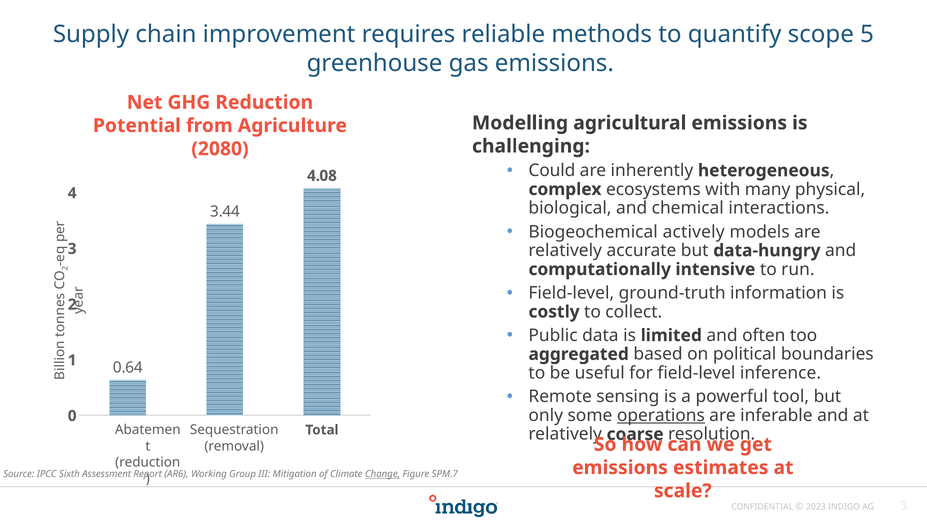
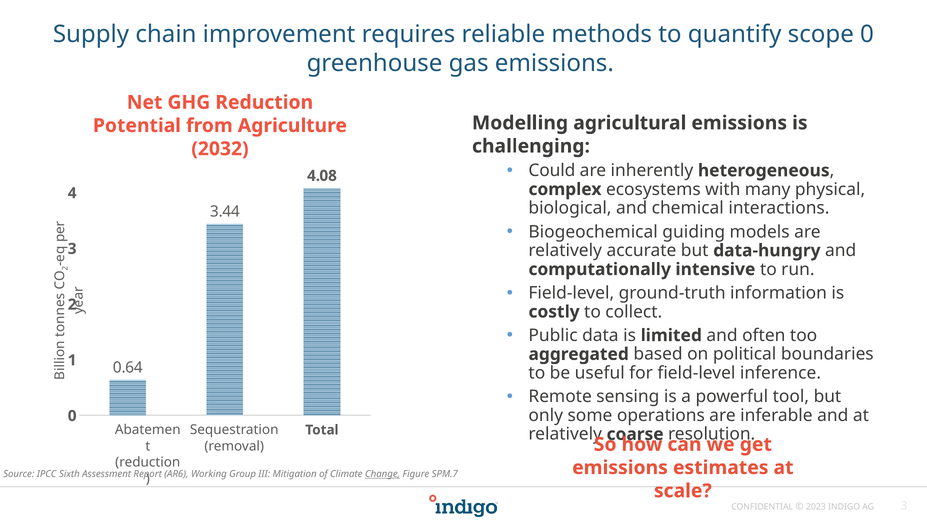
scope 5: 5 -> 0
2080: 2080 -> 2032
actively: actively -> guiding
operations underline: present -> none
